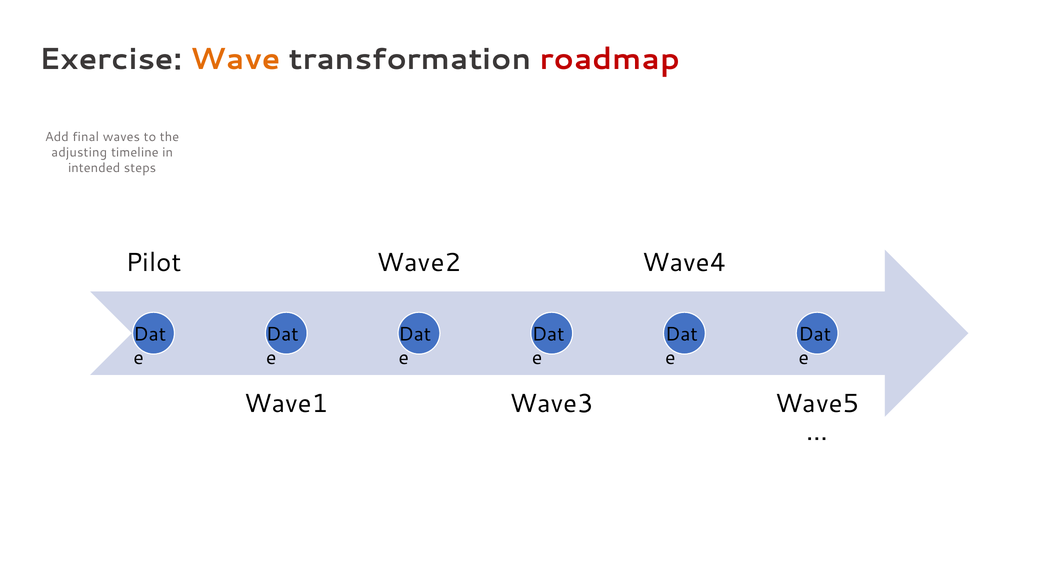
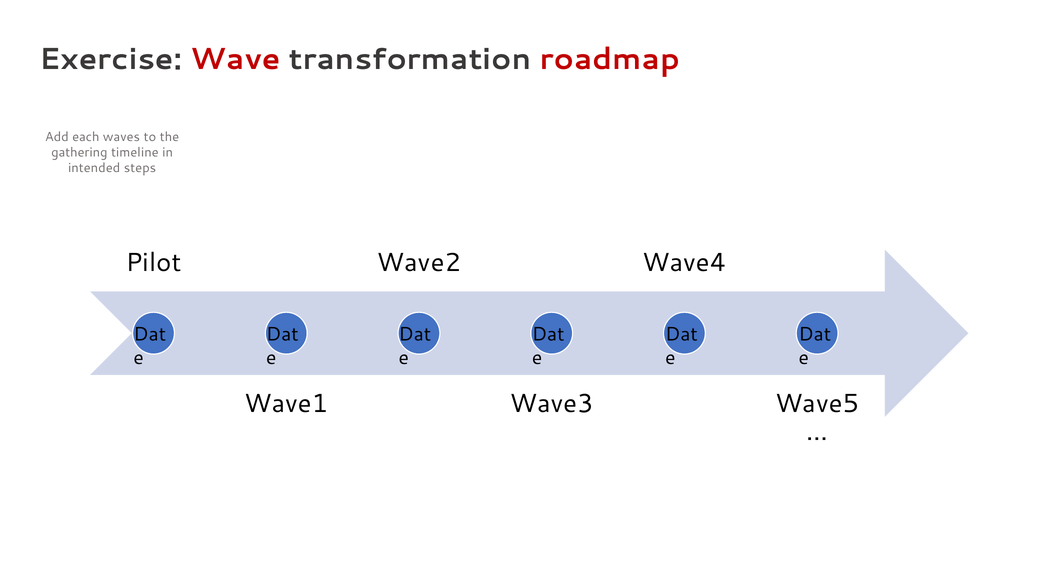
Wave colour: orange -> red
final: final -> each
adjusting: adjusting -> gathering
